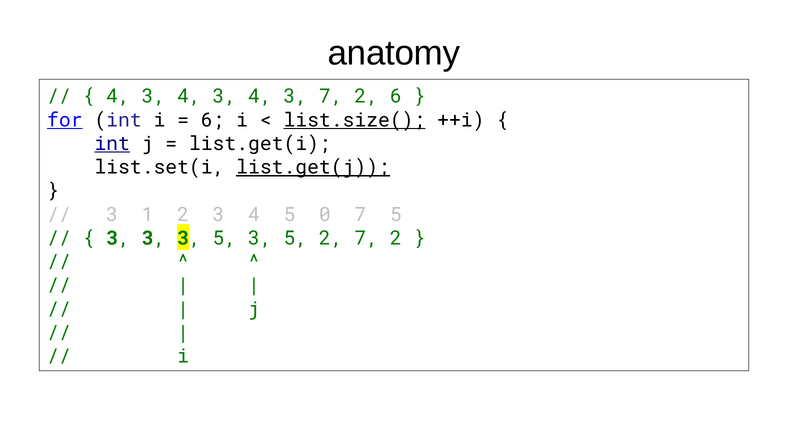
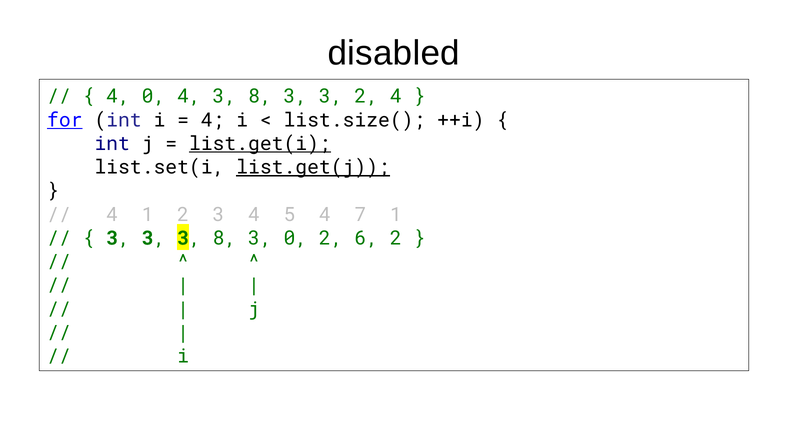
anatomy: anatomy -> disabled
3 at (154, 96): 3 -> 0
4 at (260, 96): 4 -> 8
7 at (331, 96): 7 -> 3
2 6: 6 -> 4
6 at (213, 120): 6 -> 4
list.size( underline: present -> none
int at (112, 144) underline: present -> none
list.get(i underline: none -> present
3 at (112, 215): 3 -> 4
5 0: 0 -> 4
7 5: 5 -> 1
3 3 5: 5 -> 8
5 at (295, 238): 5 -> 0
2 7: 7 -> 6
